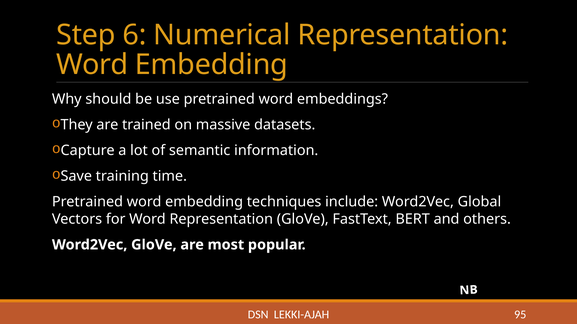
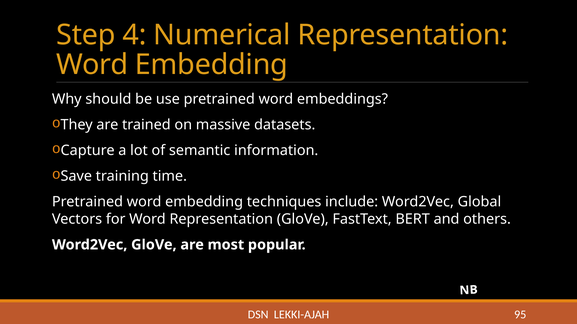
6: 6 -> 4
